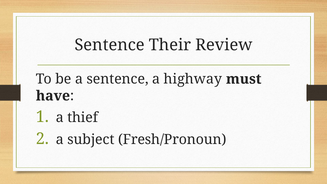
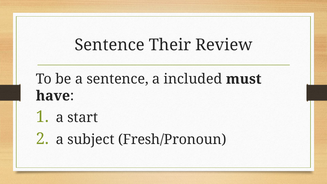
highway: highway -> included
thief: thief -> start
